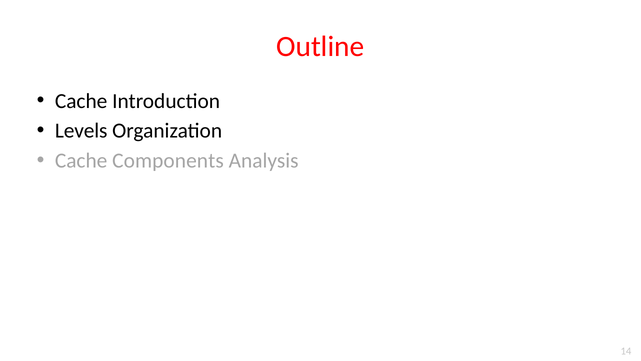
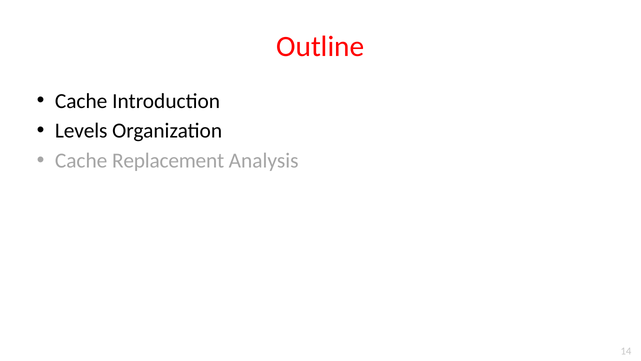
Components: Components -> Replacement
